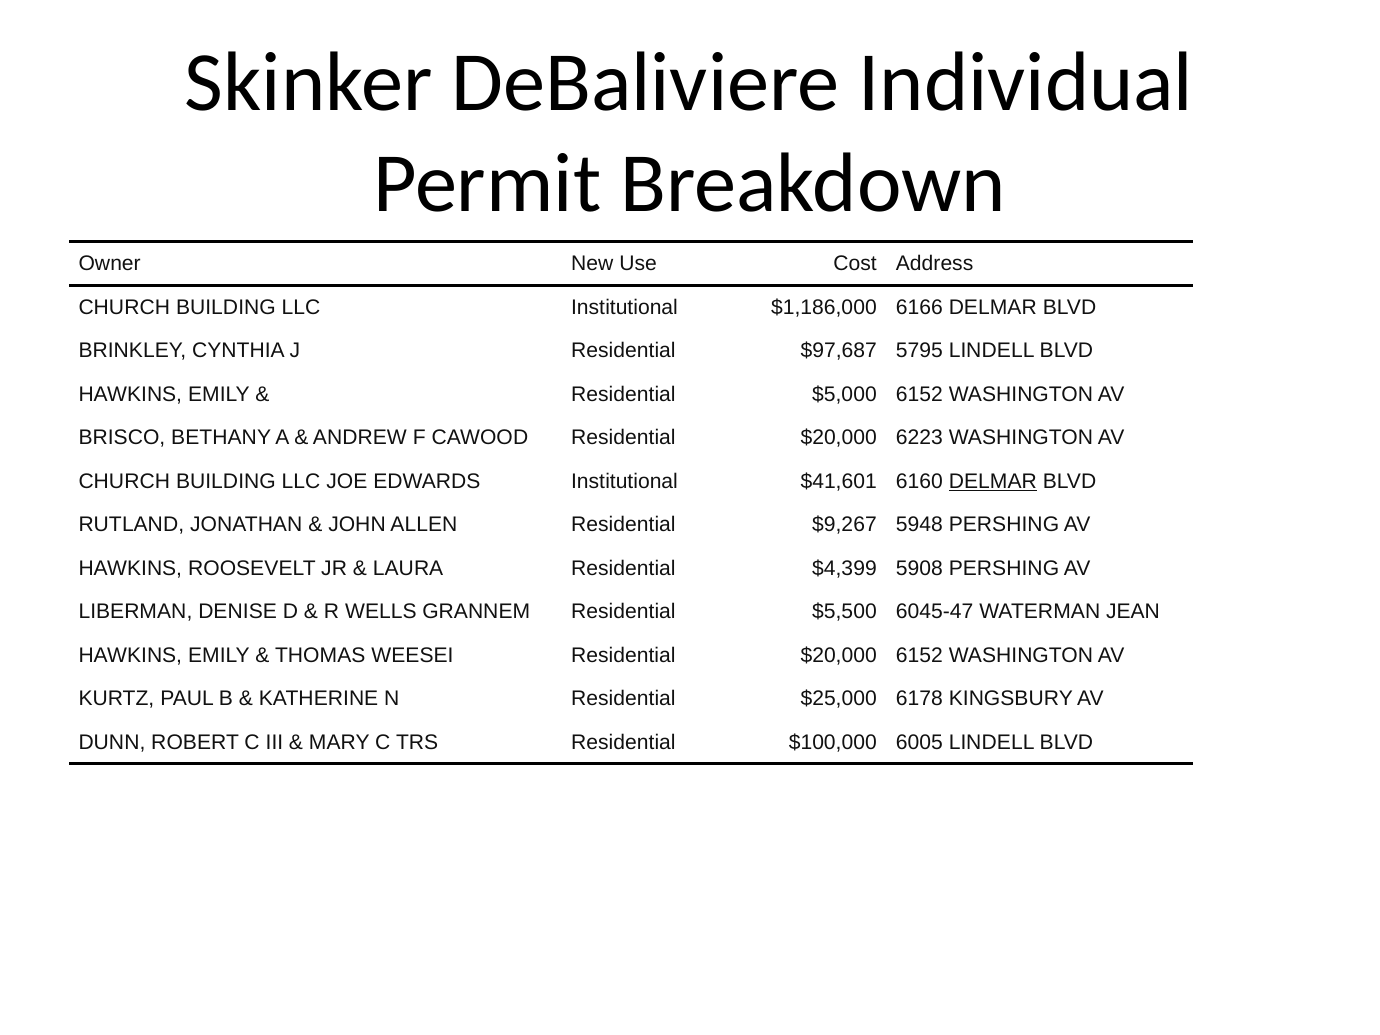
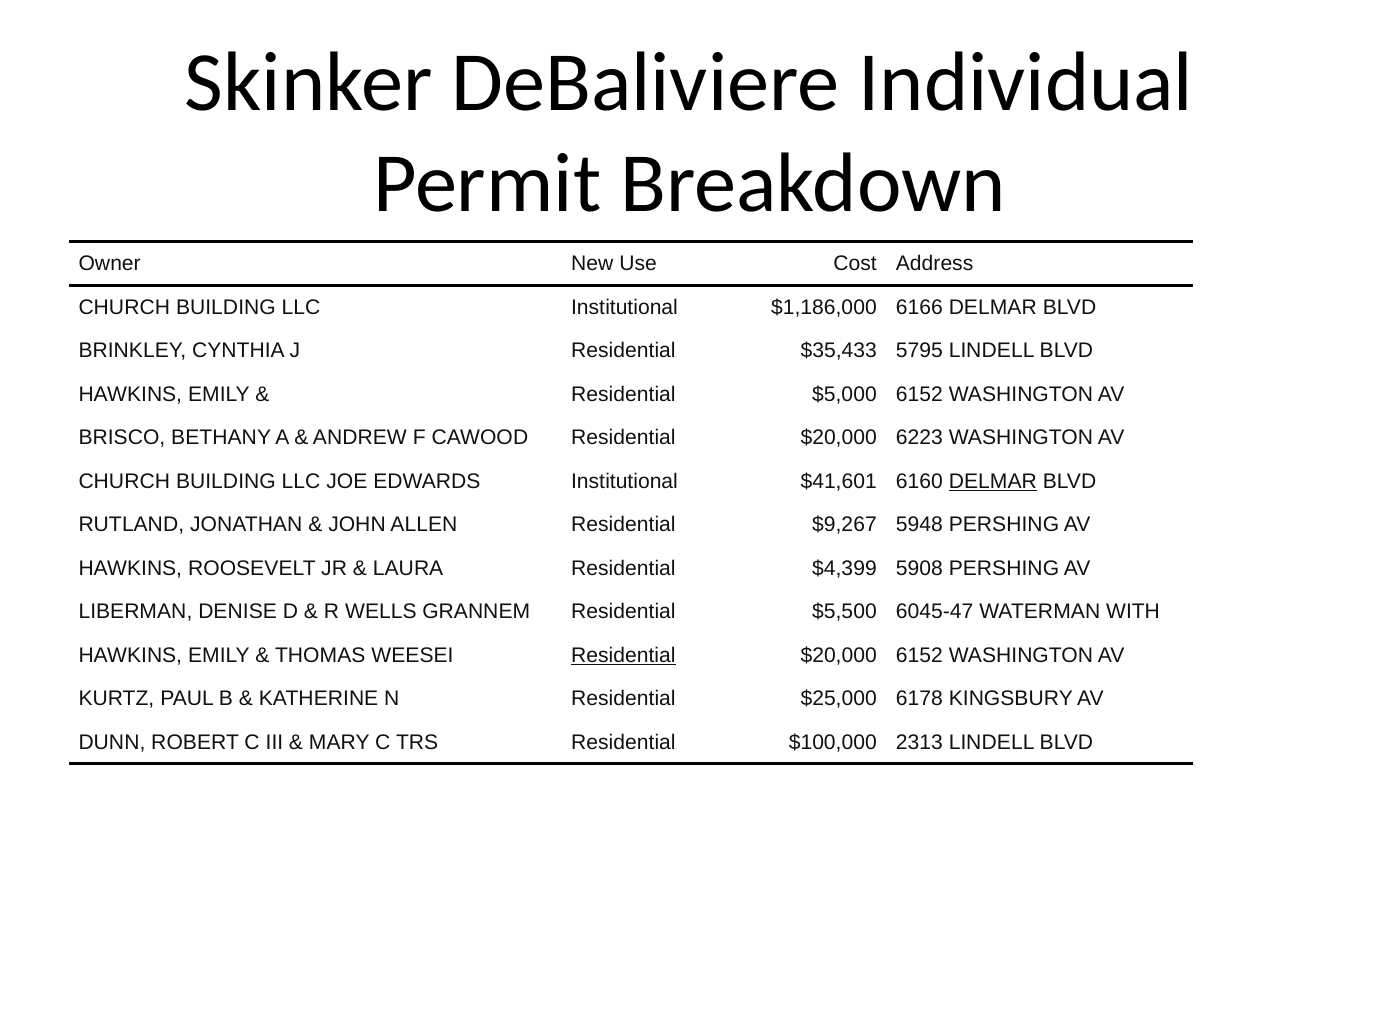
$97,687: $97,687 -> $35,433
JEAN: JEAN -> WITH
Residential at (623, 655) underline: none -> present
6005: 6005 -> 2313
